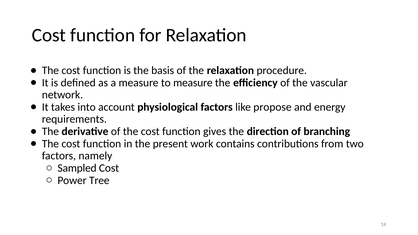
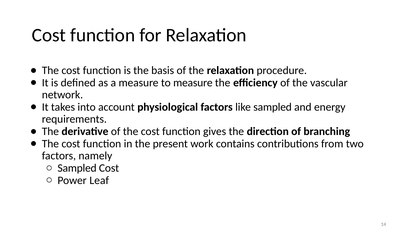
like propose: propose -> sampled
Tree: Tree -> Leaf
